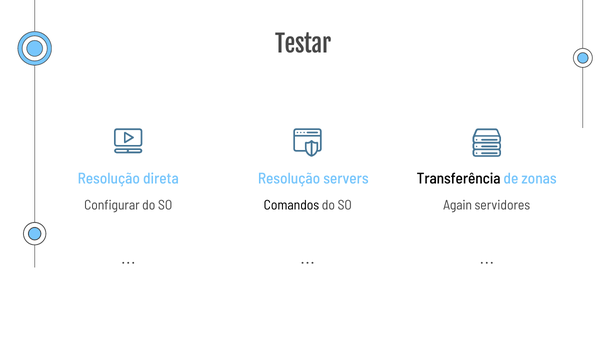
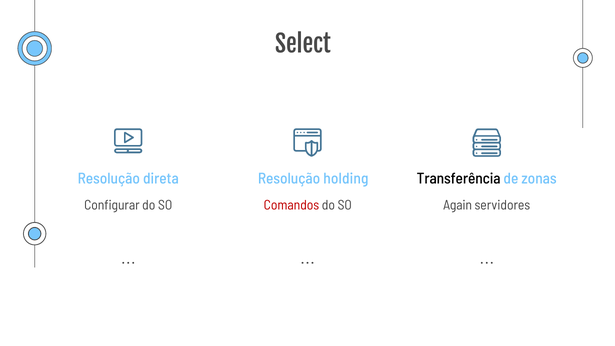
Testar: Testar -> Select
servers: servers -> holding
Comandos colour: black -> red
